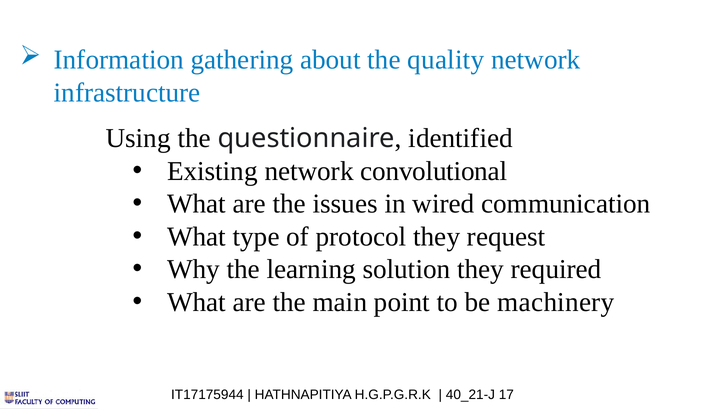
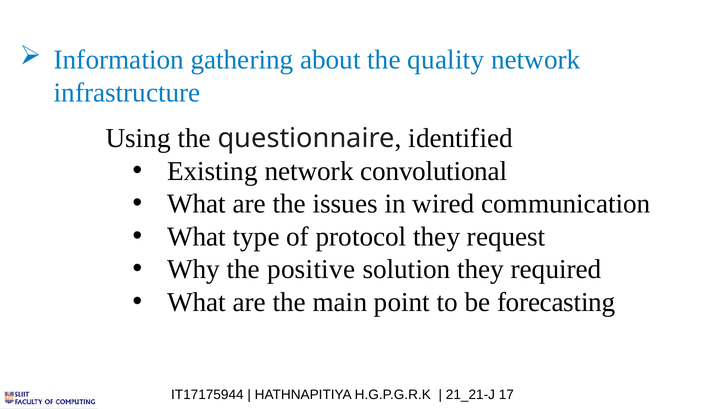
learning: learning -> positive
machinery: machinery -> forecasting
40_21-J: 40_21-J -> 21_21-J
